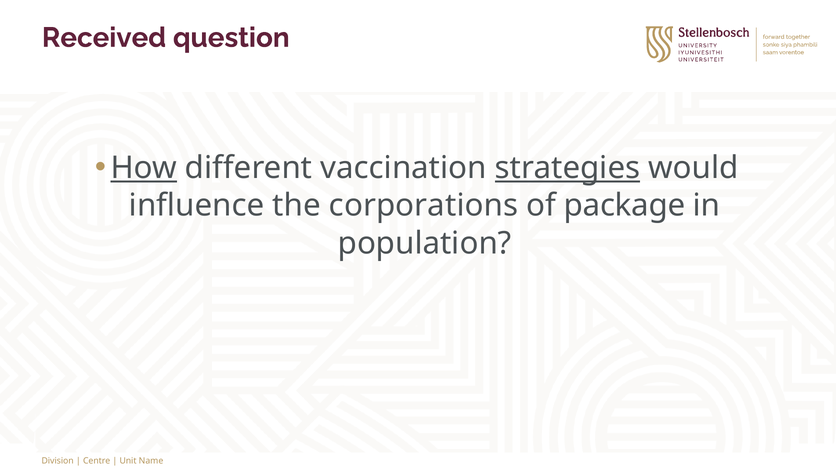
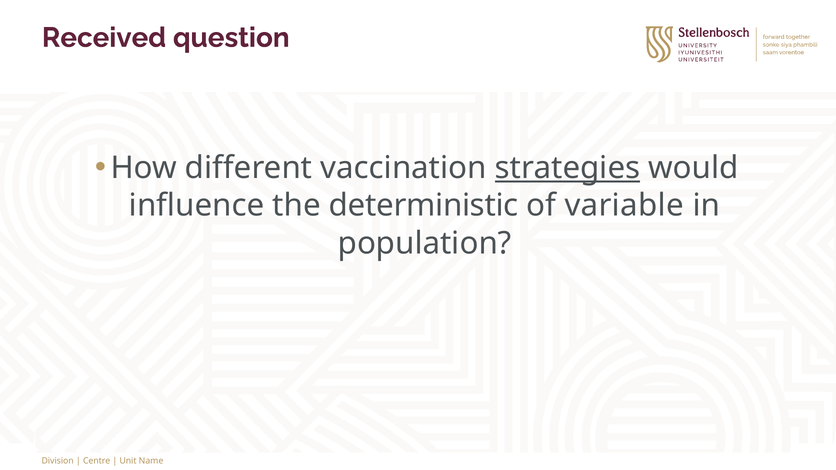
How underline: present -> none
corporations: corporations -> deterministic
package: package -> variable
